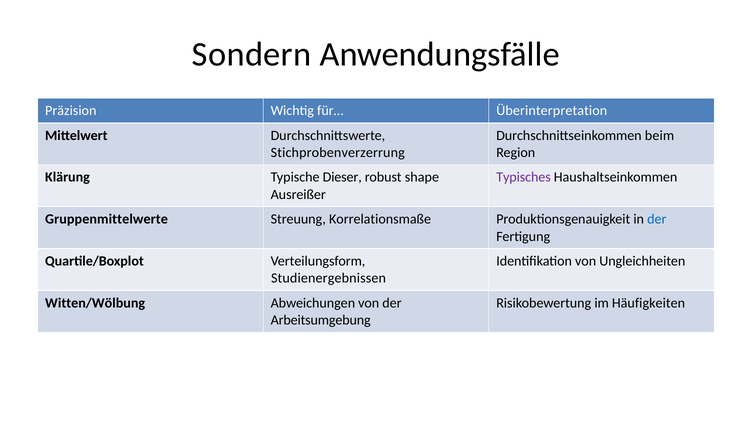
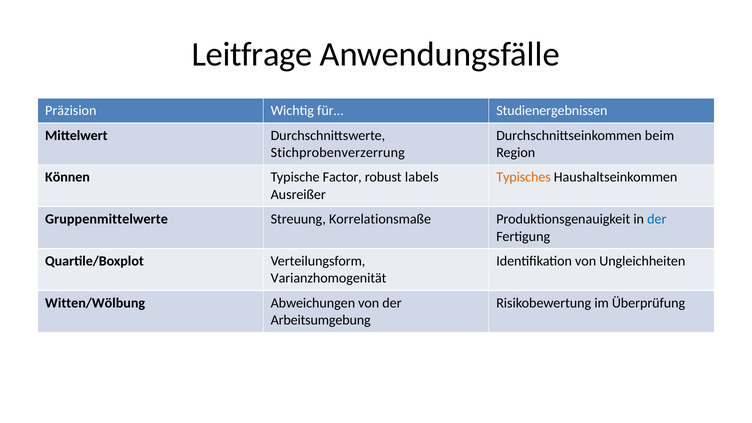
Sondern: Sondern -> Leitfrage
Überinterpretation: Überinterpretation -> Studienergebnissen
Klärung: Klärung -> Können
Dieser: Dieser -> Factor
shape: shape -> labels
Typisches colour: purple -> orange
Studienergebnissen: Studienergebnissen -> Varianzhomogenität
Häufigkeiten: Häufigkeiten -> Überprüfung
